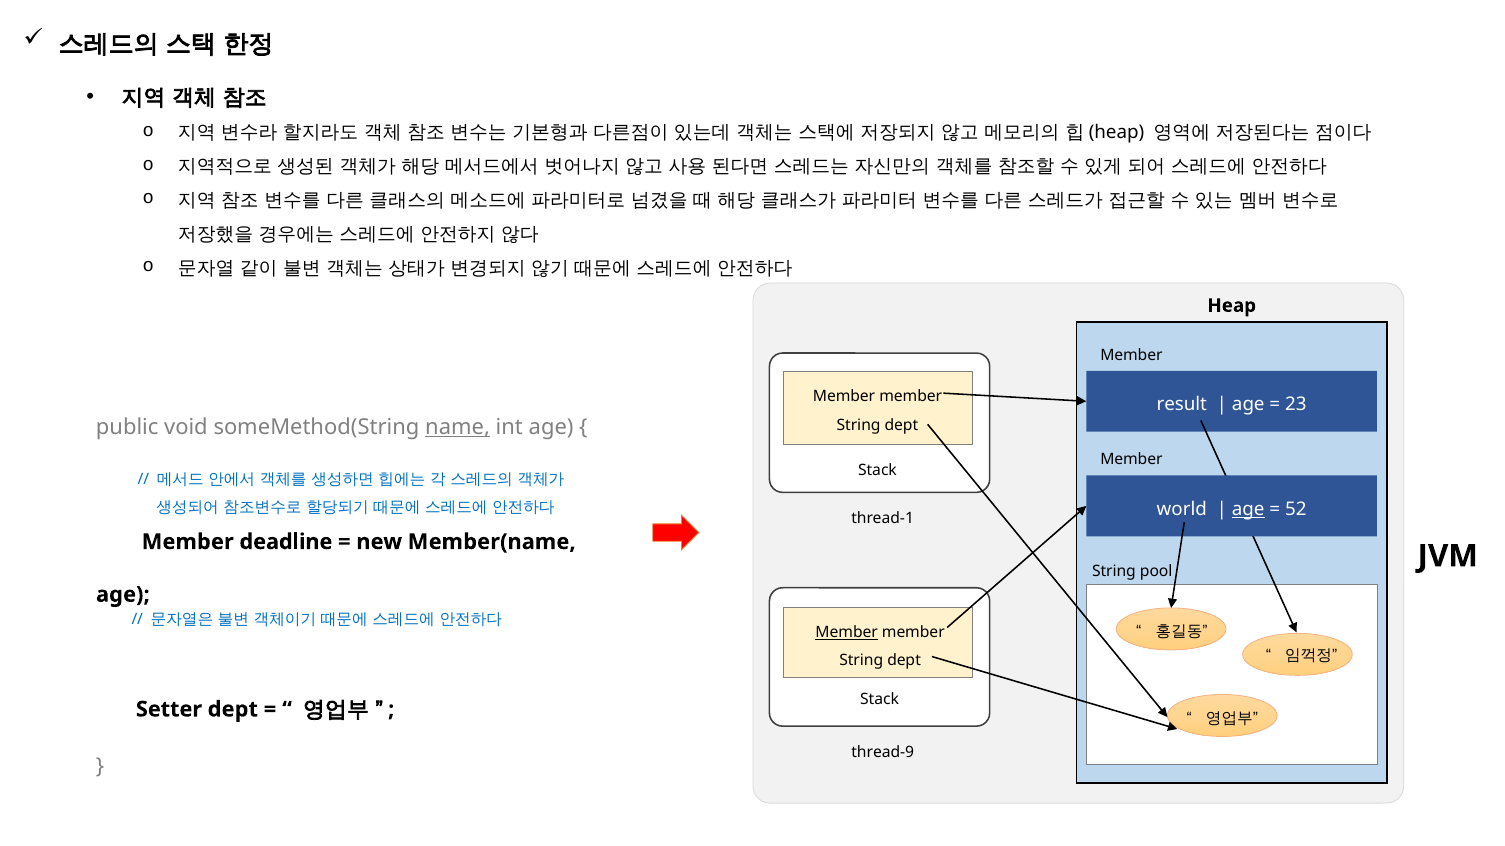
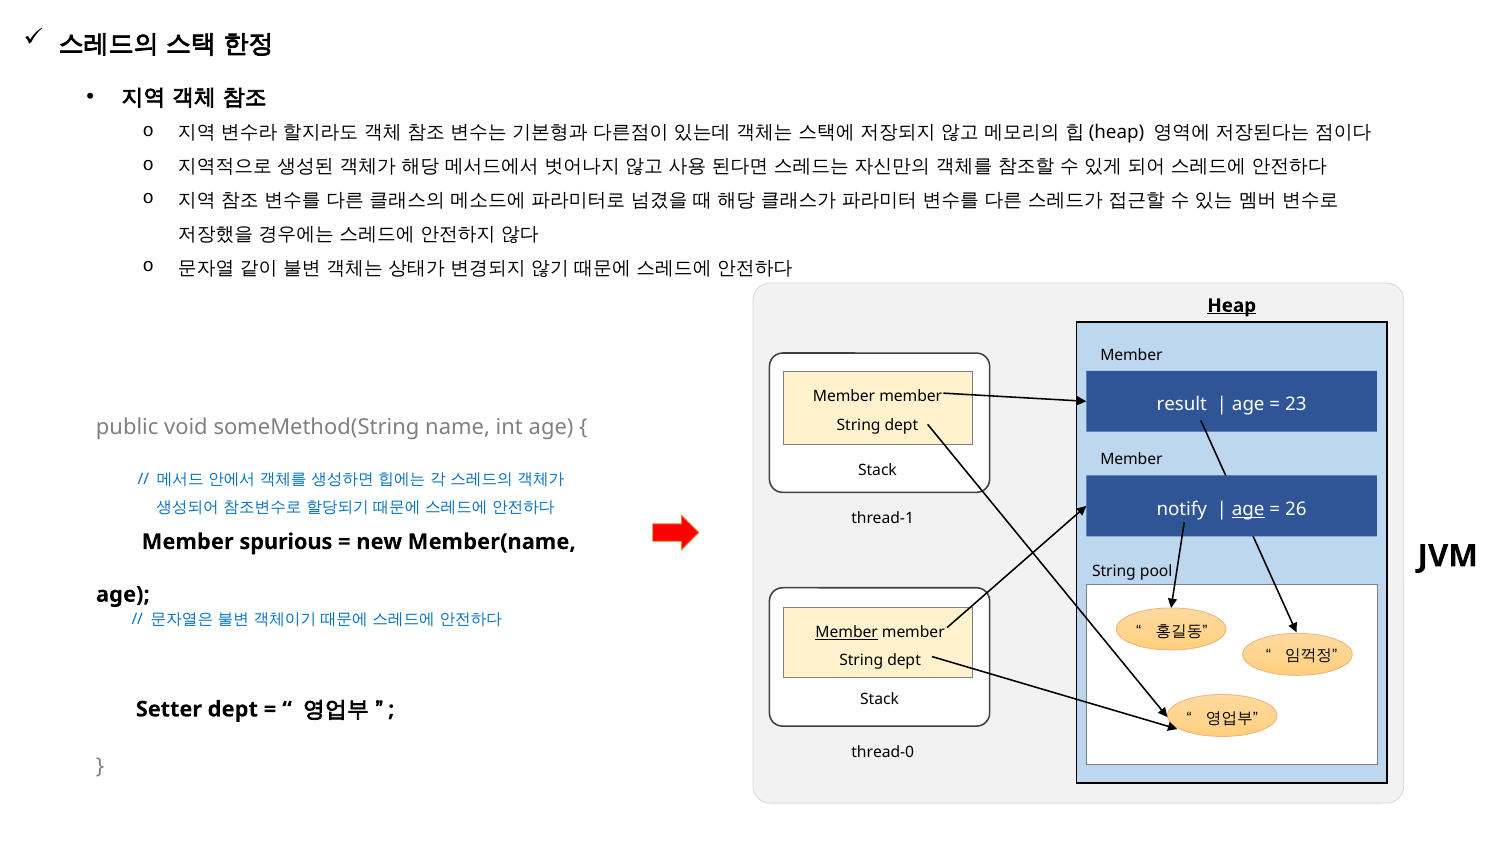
Heap underline: none -> present
name underline: present -> none
world: world -> notify
52: 52 -> 26
deadline: deadline -> spurious
thread-9: thread-9 -> thread-0
